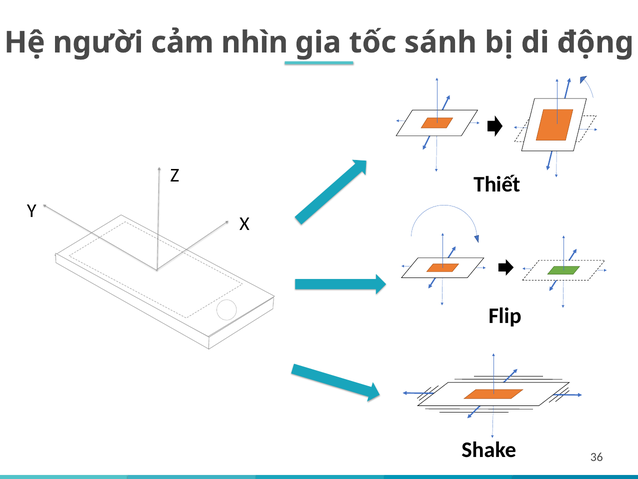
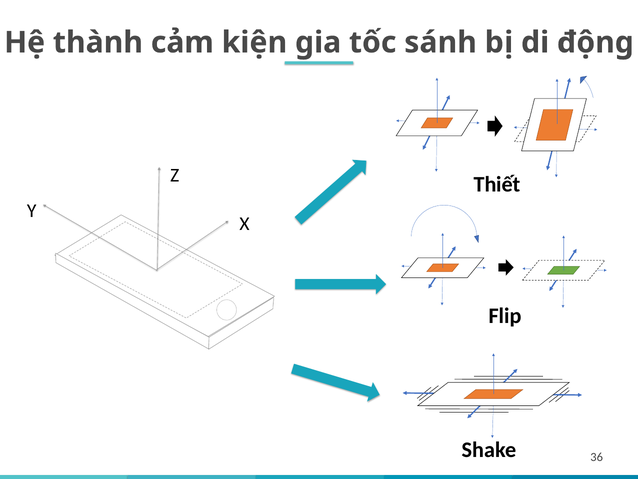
người: người -> thành
nhìn: nhìn -> kiện
